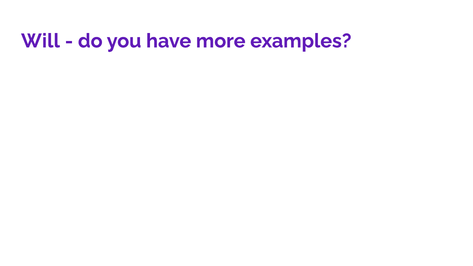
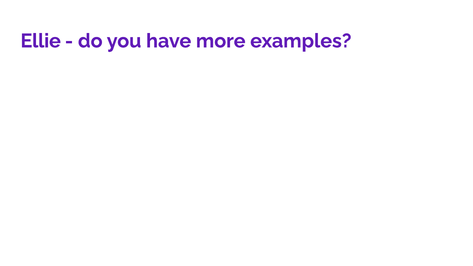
Will: Will -> Ellie
